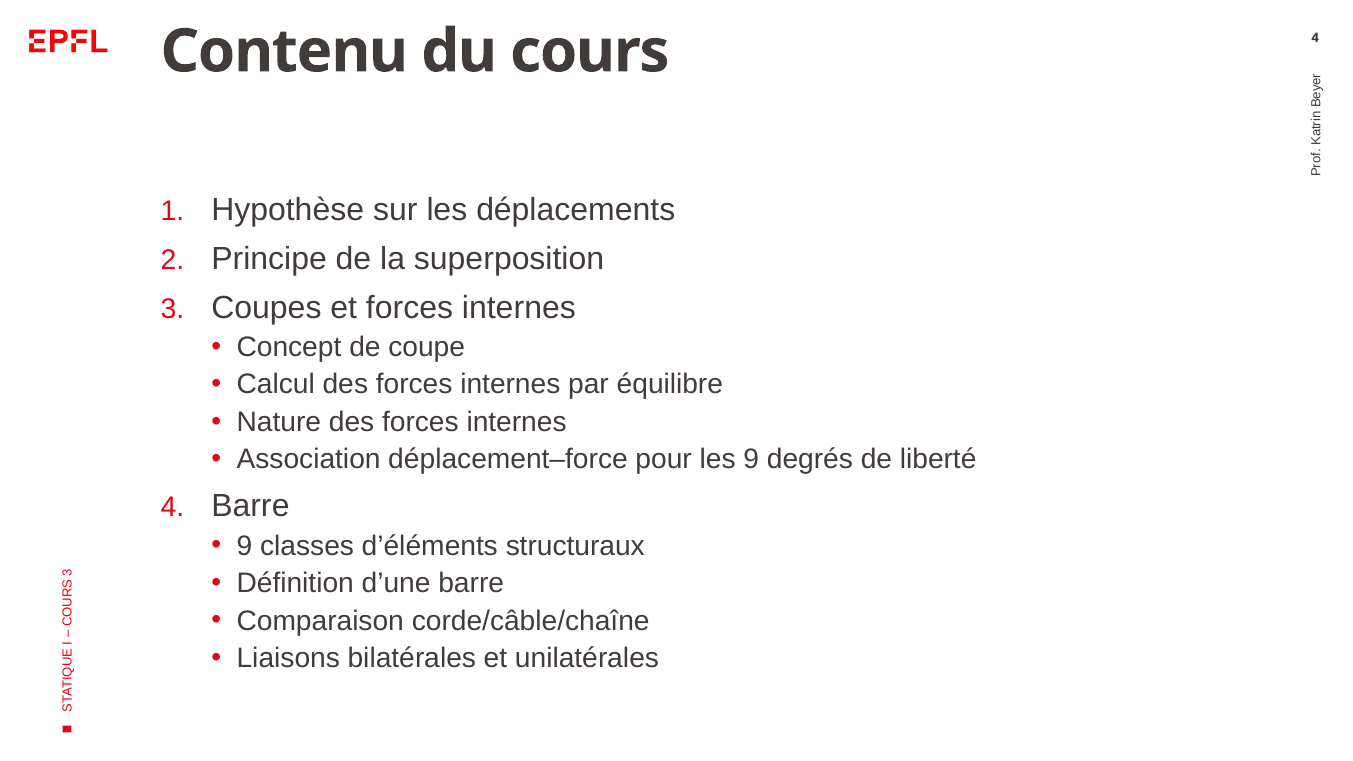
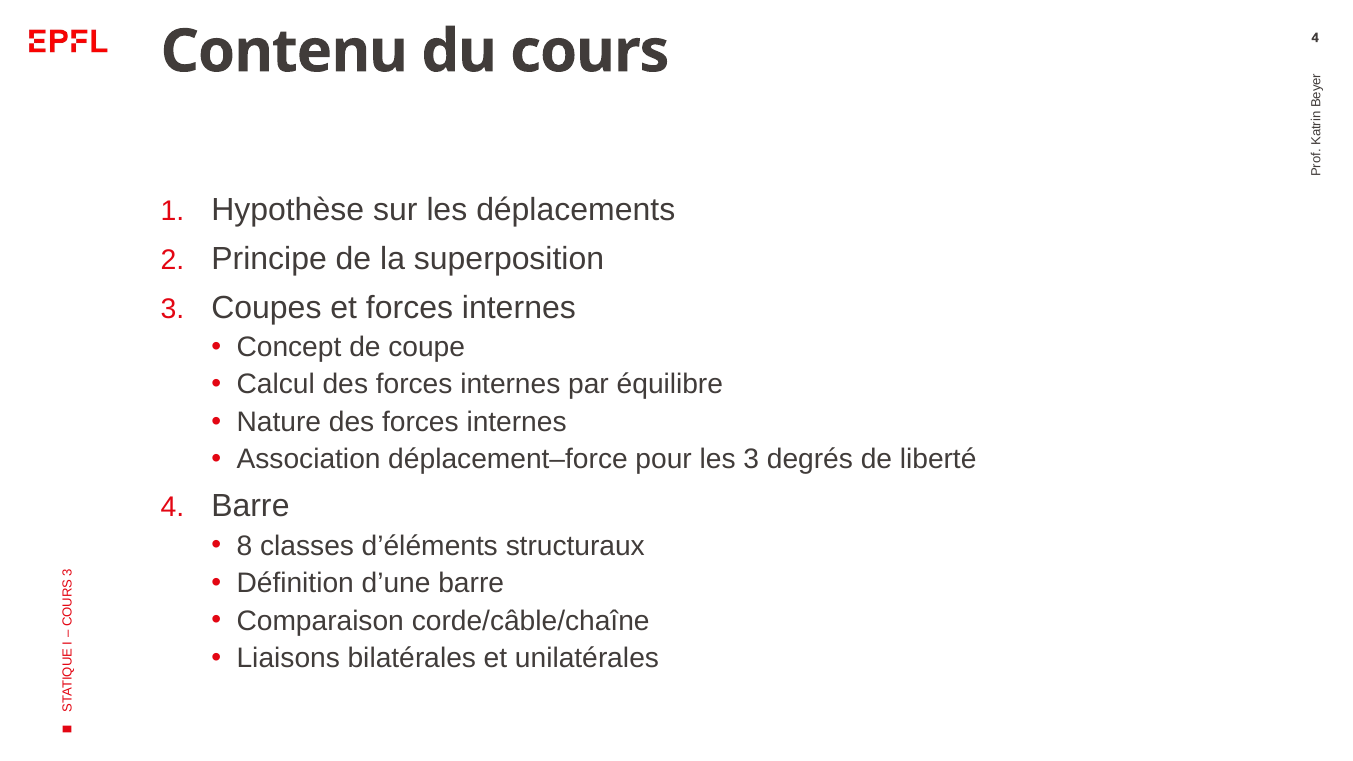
les 9: 9 -> 3
9 at (245, 546): 9 -> 8
